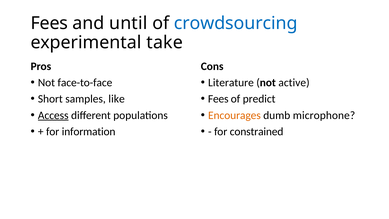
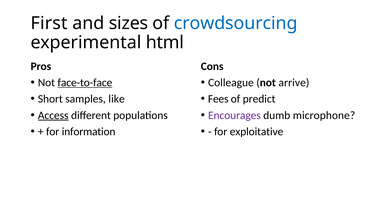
Fees at (49, 23): Fees -> First
until: until -> sizes
take: take -> html
face-to-face underline: none -> present
Literature: Literature -> Colleague
active: active -> arrive
Encourages colour: orange -> purple
constrained: constrained -> exploitative
